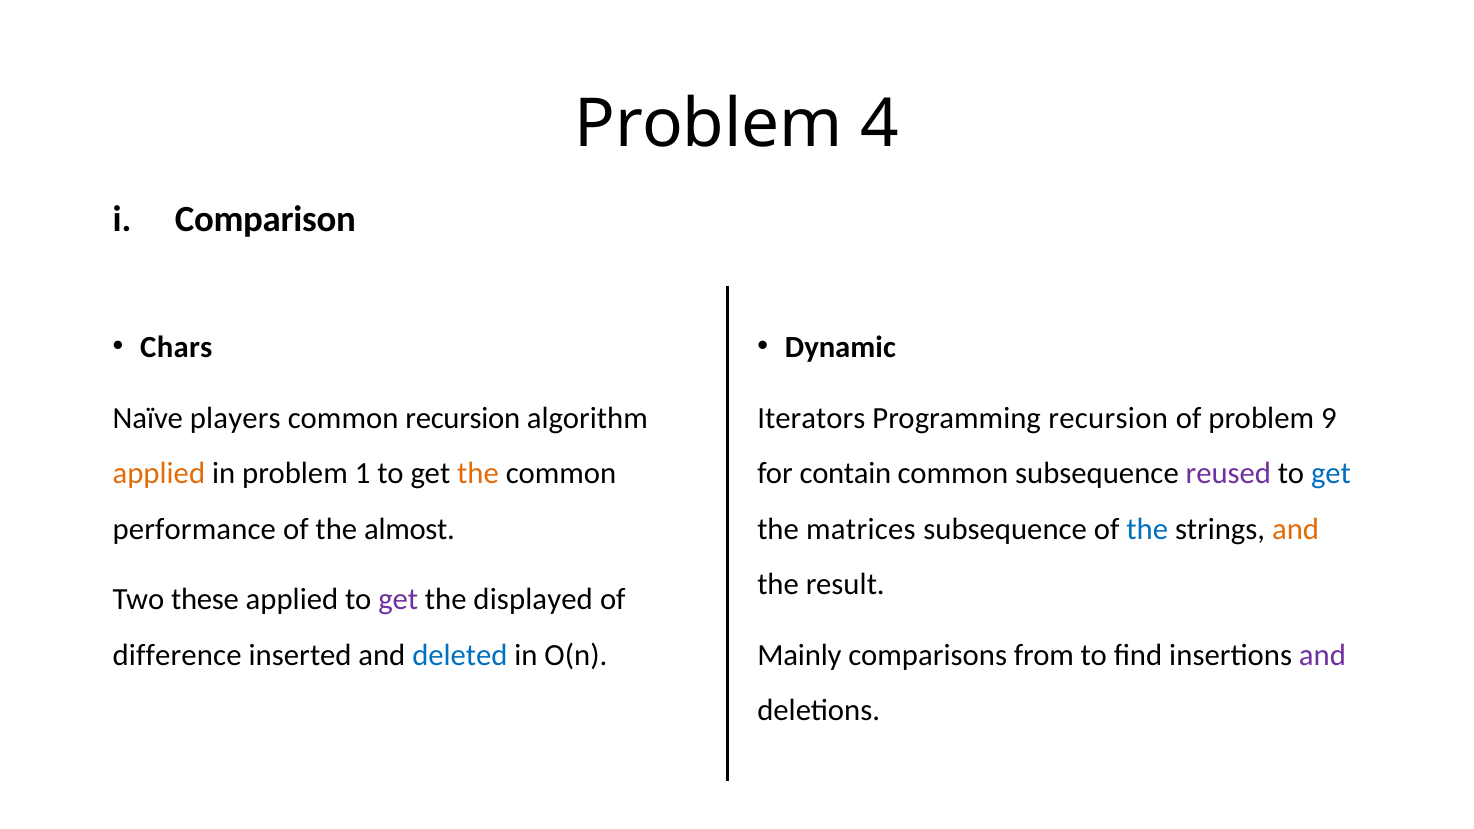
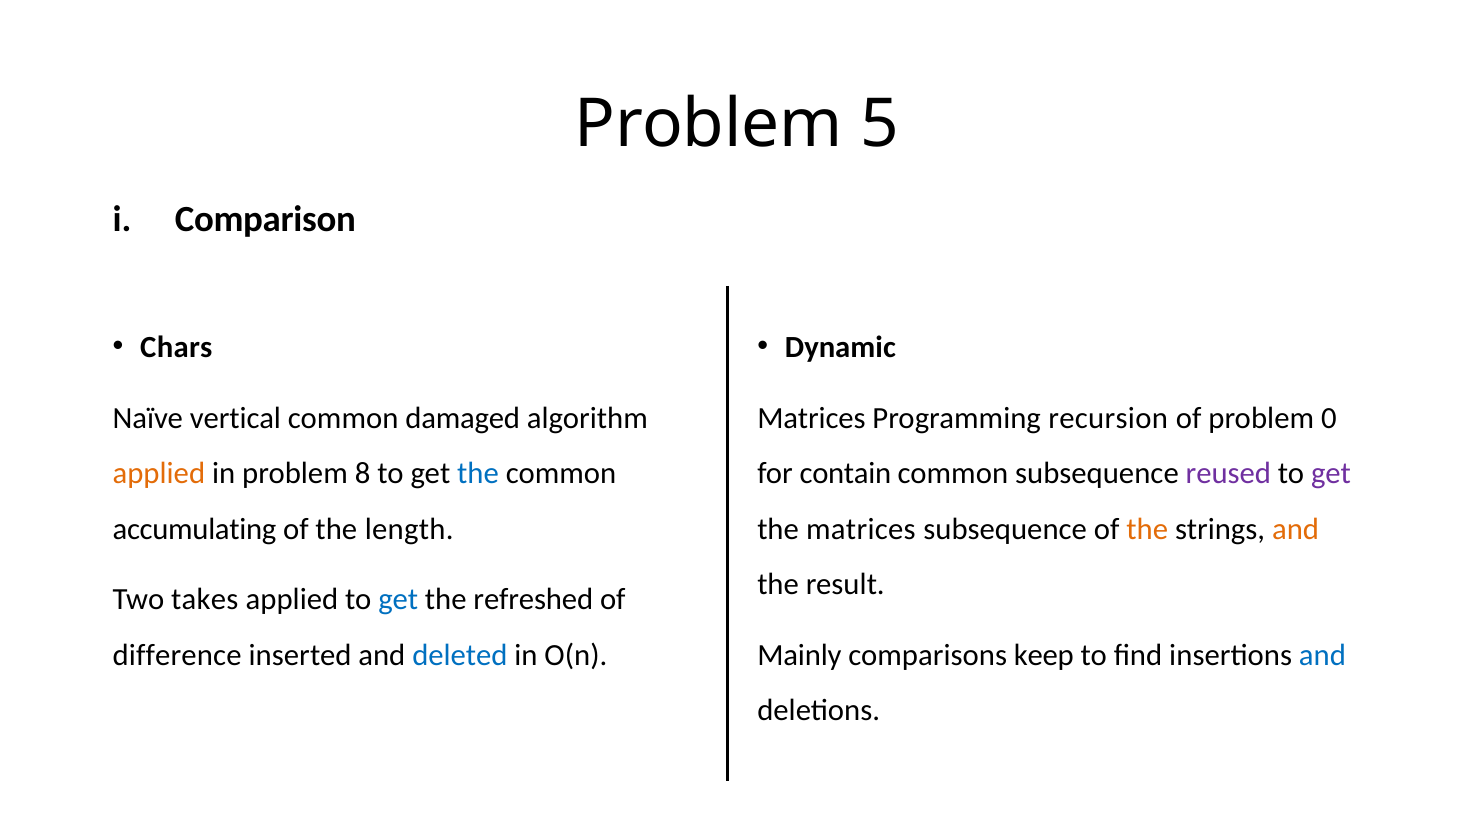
4: 4 -> 5
players: players -> vertical
common recursion: recursion -> damaged
Iterators at (811, 418): Iterators -> Matrices
9: 9 -> 0
1: 1 -> 8
the at (478, 474) colour: orange -> blue
get at (1331, 474) colour: blue -> purple
performance: performance -> accumulating
almost: almost -> length
the at (1147, 529) colour: blue -> orange
these: these -> takes
get at (398, 600) colour: purple -> blue
displayed: displayed -> refreshed
from: from -> keep
and at (1323, 655) colour: purple -> blue
